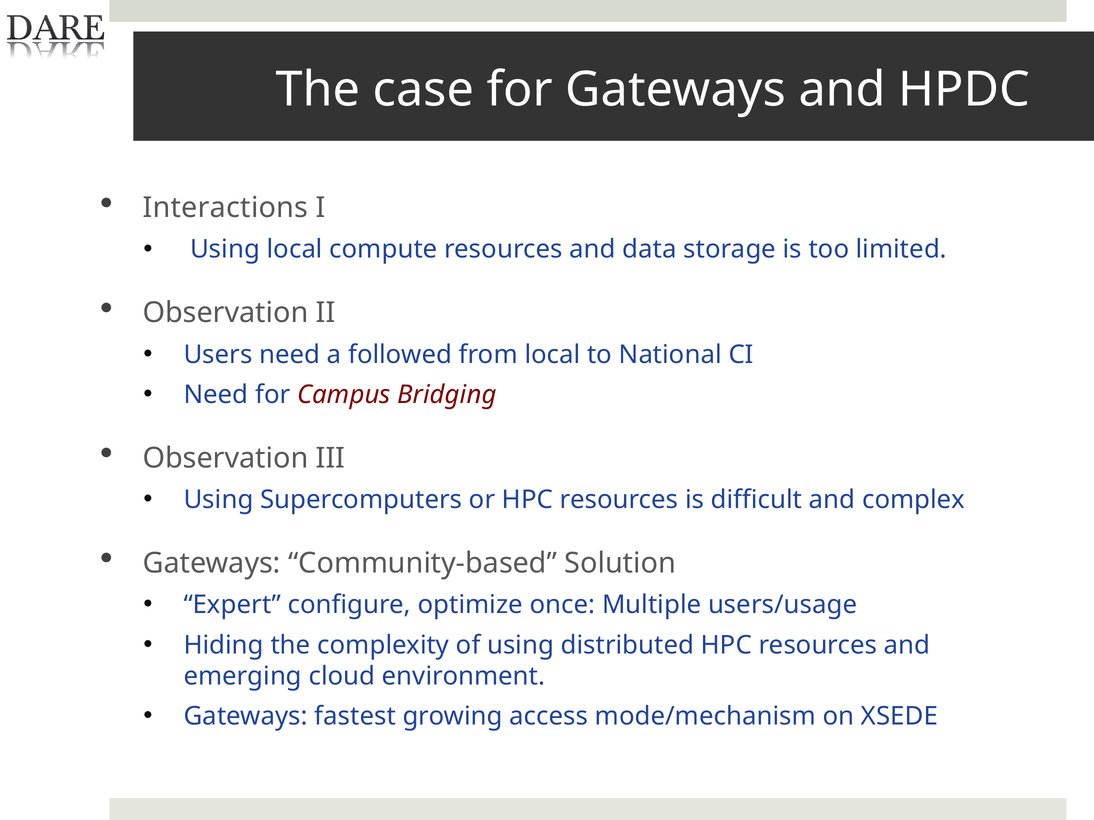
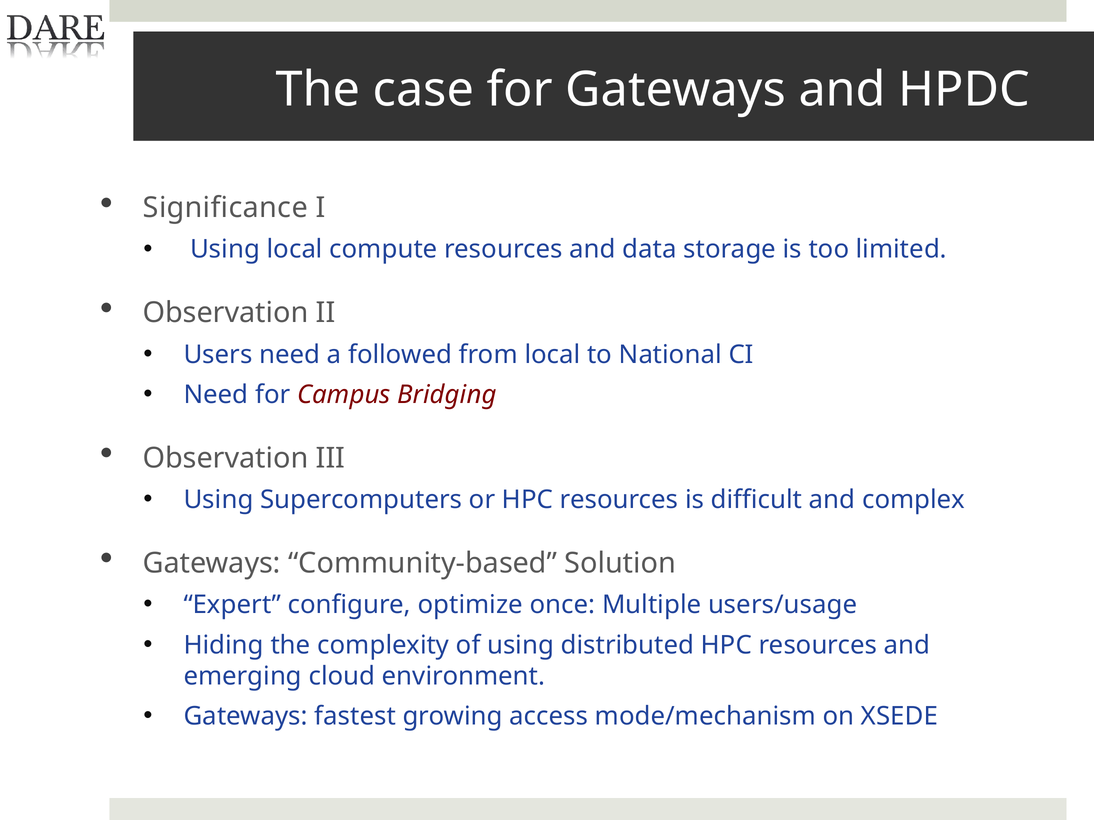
Interactions: Interactions -> Significance
